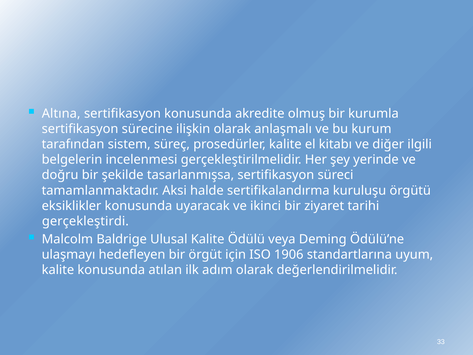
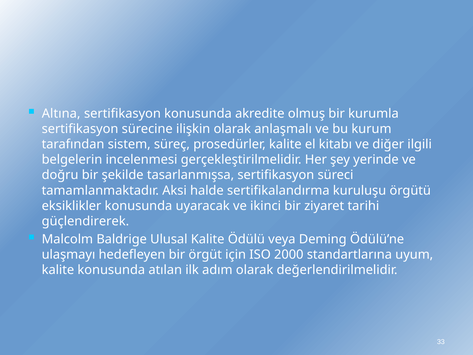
gerçekleştirdi: gerçekleştirdi -> güçlendirerek
1906: 1906 -> 2000
